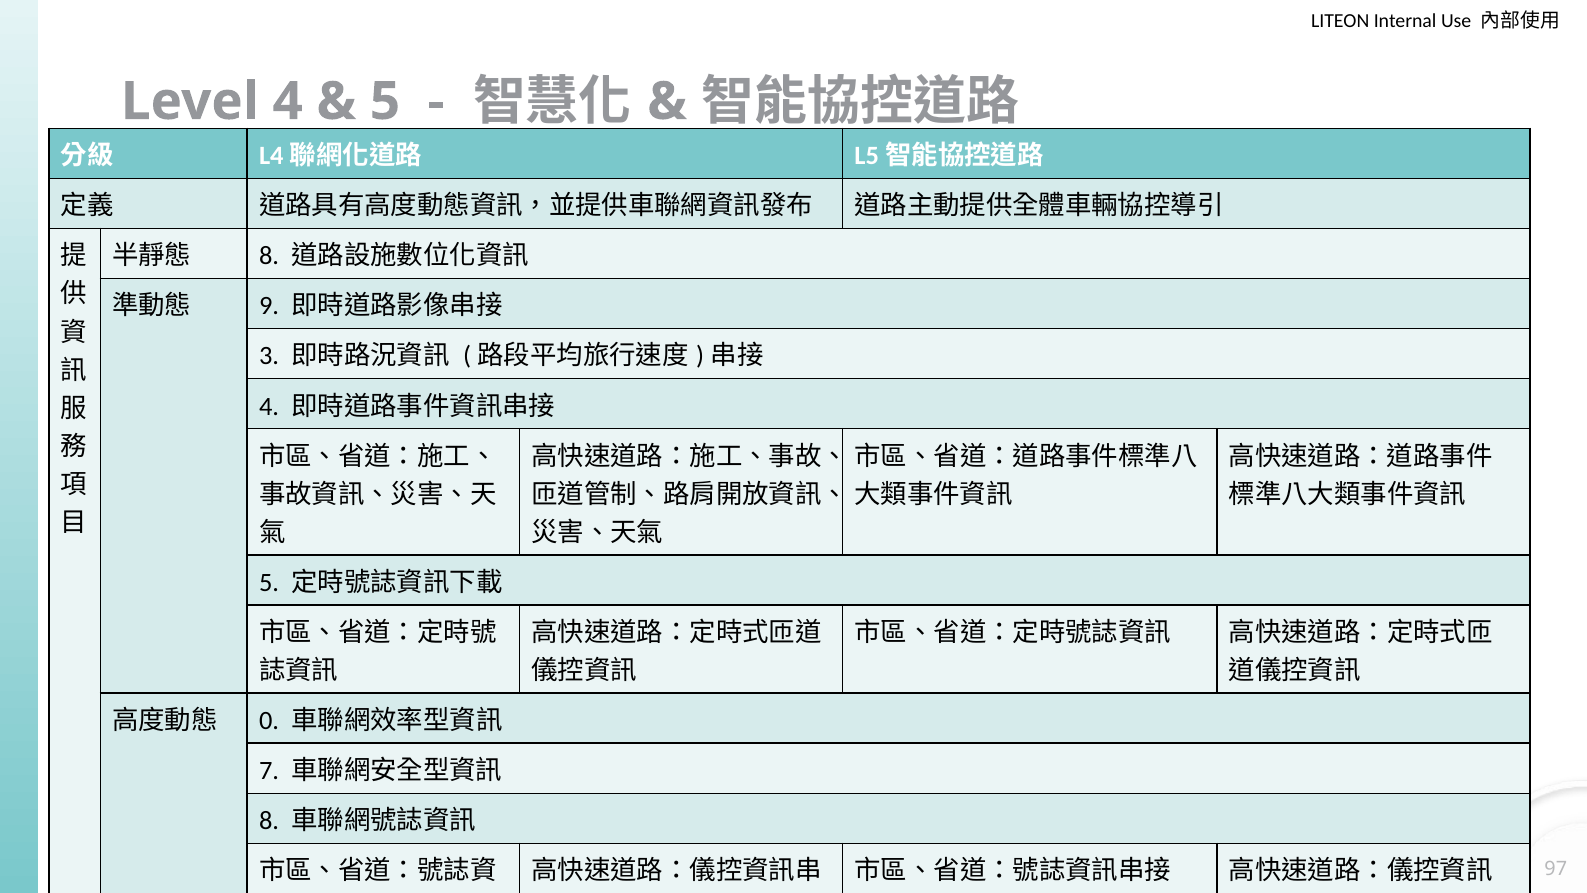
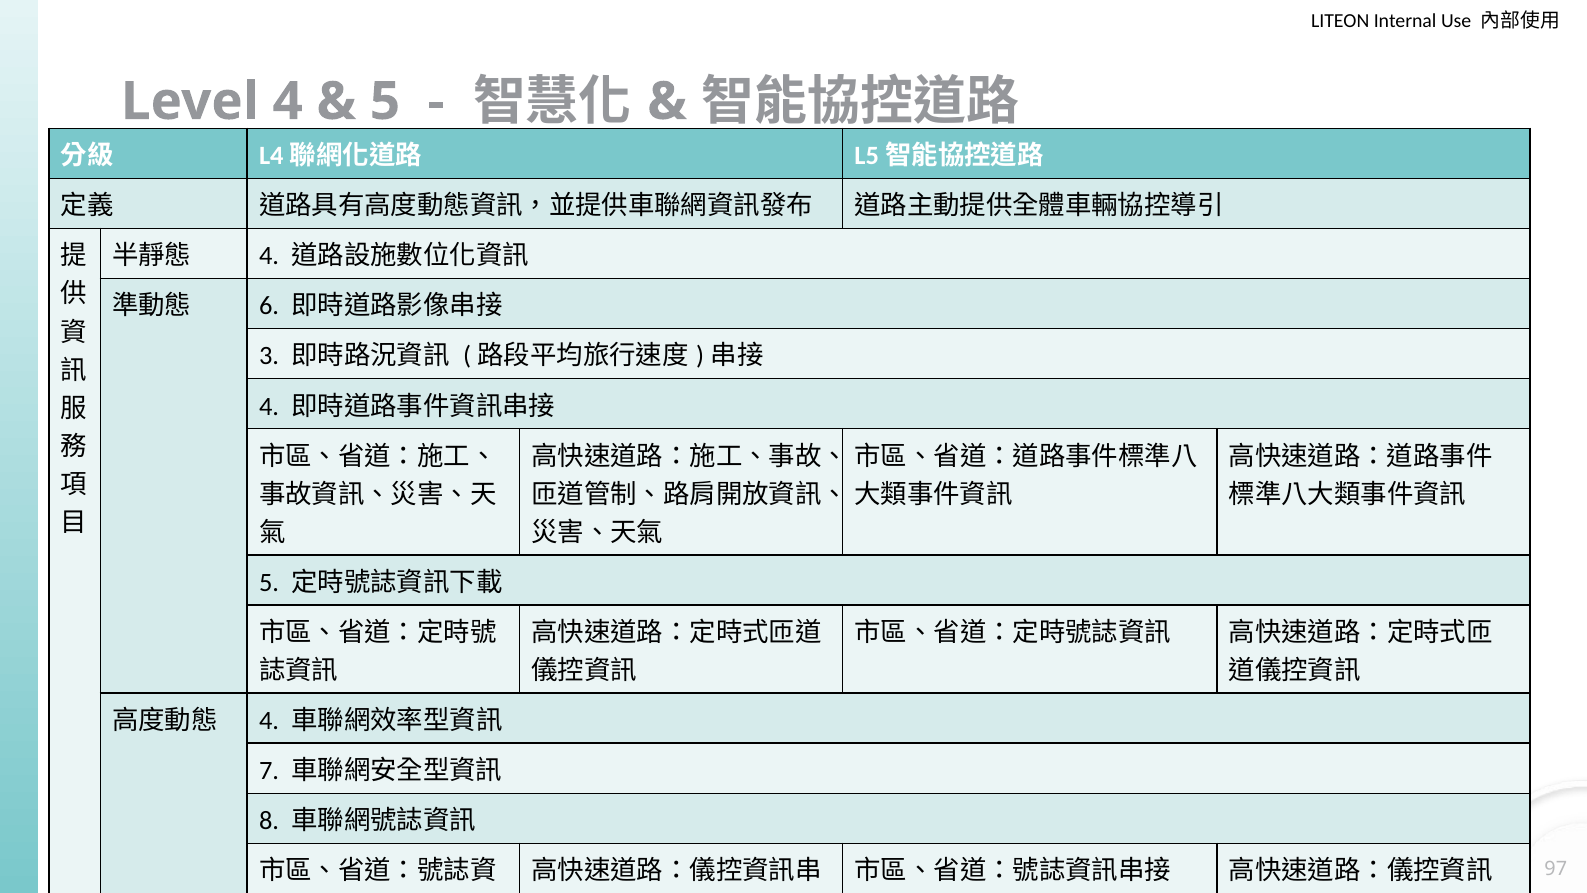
8 at (269, 256): 8 -> 4
9: 9 -> 6
0 at (269, 721): 0 -> 4
